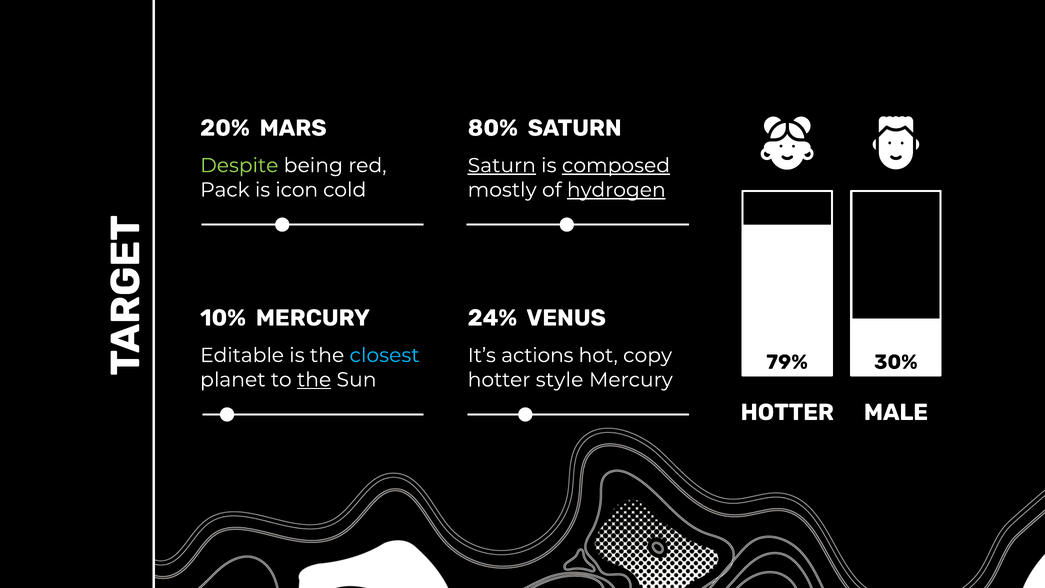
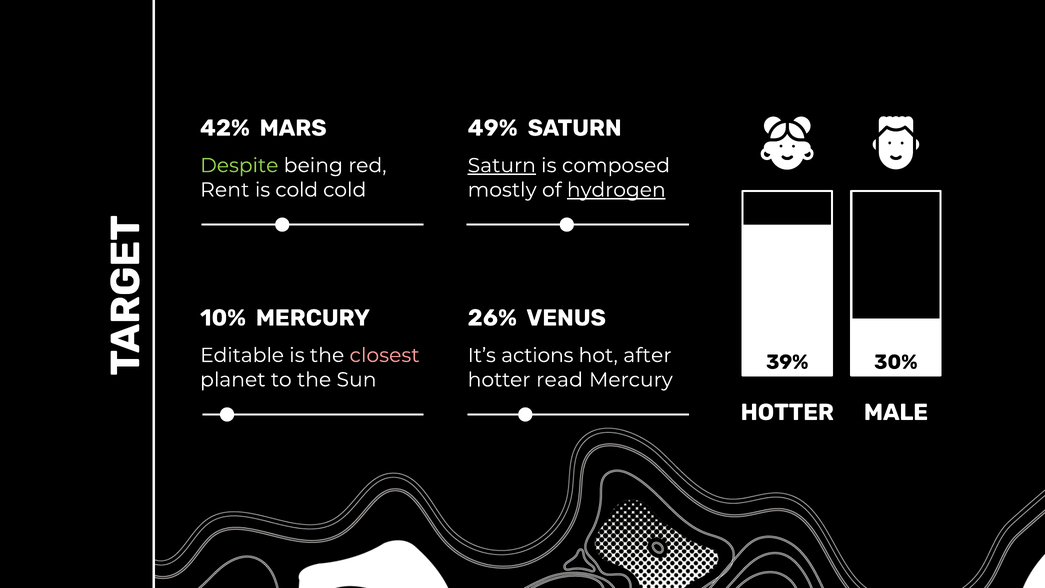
20%: 20% -> 42%
80%: 80% -> 49%
composed underline: present -> none
Pack: Pack -> Rent
is icon: icon -> cold
24%: 24% -> 26%
closest colour: light blue -> pink
copy: copy -> after
79%: 79% -> 39%
the at (314, 380) underline: present -> none
style: style -> read
